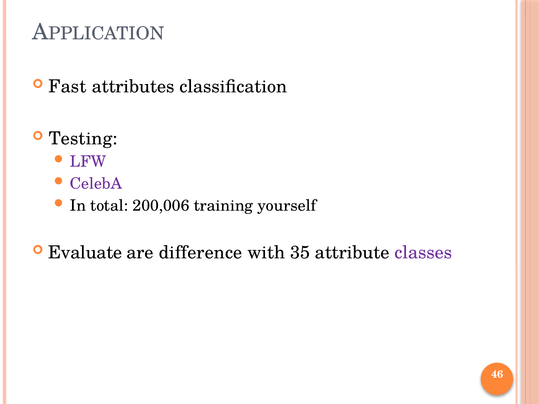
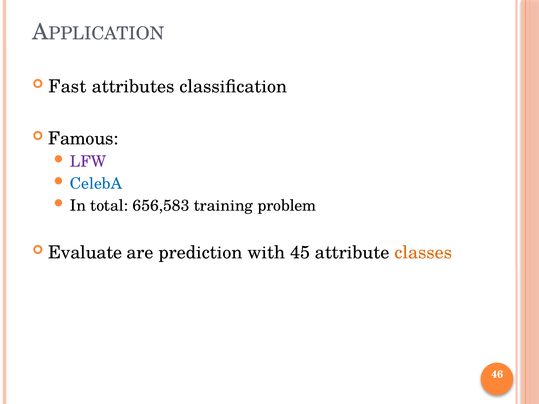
Testing: Testing -> Famous
CelebA colour: purple -> blue
200,006: 200,006 -> 656,583
yourself: yourself -> problem
difference: difference -> prediction
35: 35 -> 45
classes colour: purple -> orange
